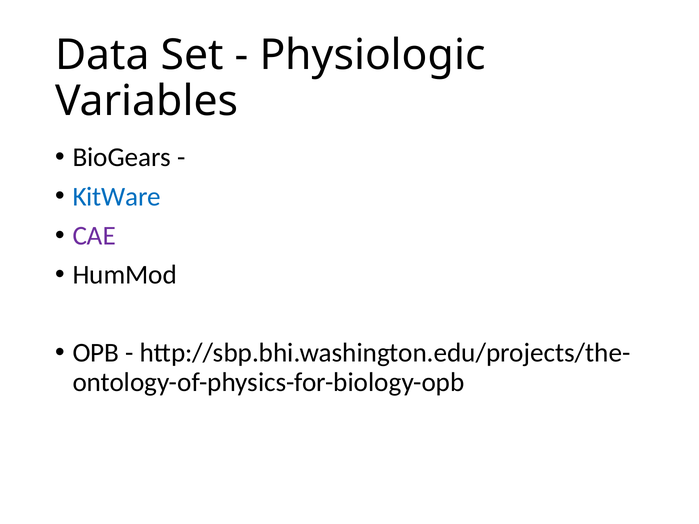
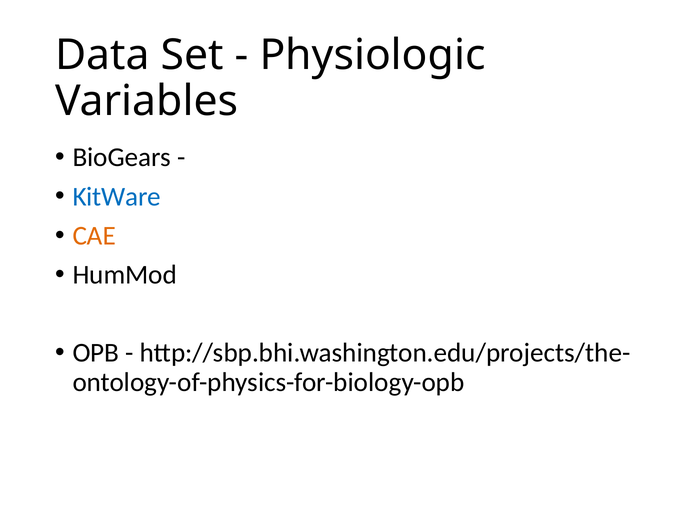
CAE colour: purple -> orange
